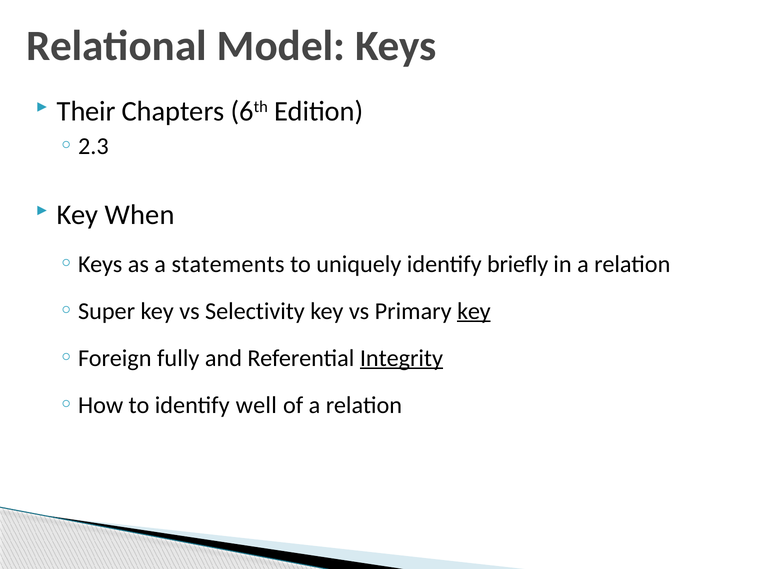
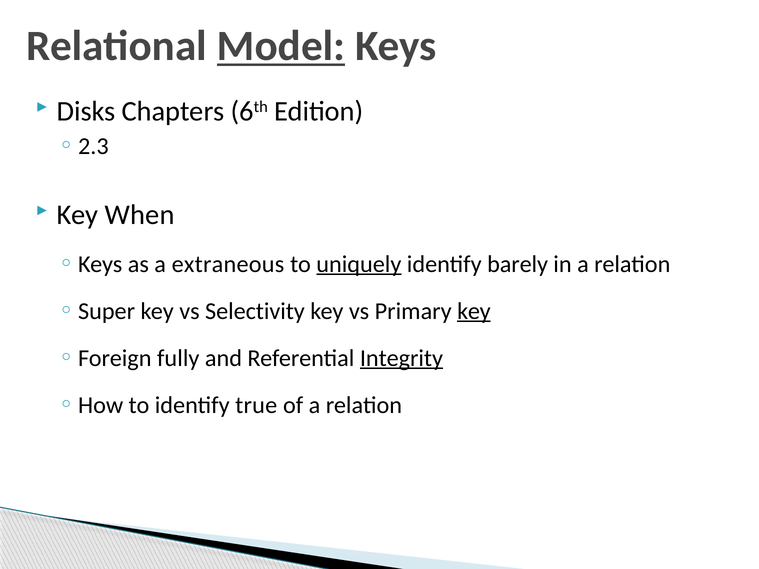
Model underline: none -> present
Their: Their -> Disks
statements: statements -> extraneous
uniquely underline: none -> present
briefly: briefly -> barely
well: well -> true
